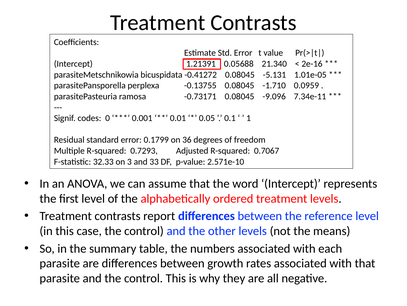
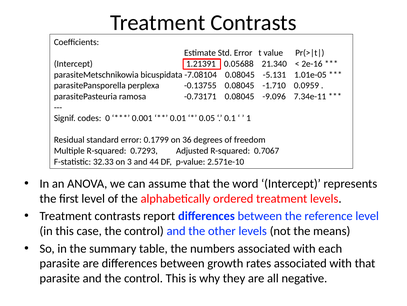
-0.41272: -0.41272 -> -7.08104
33: 33 -> 44
